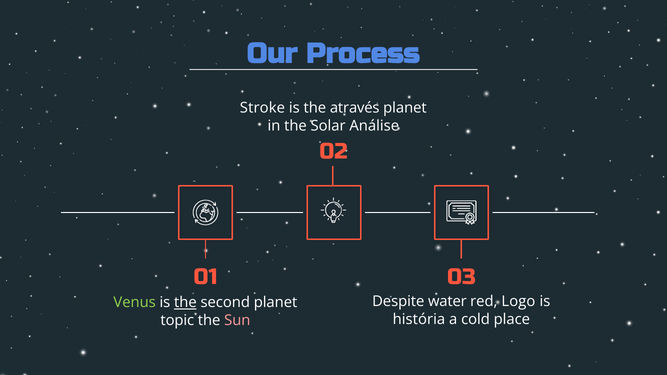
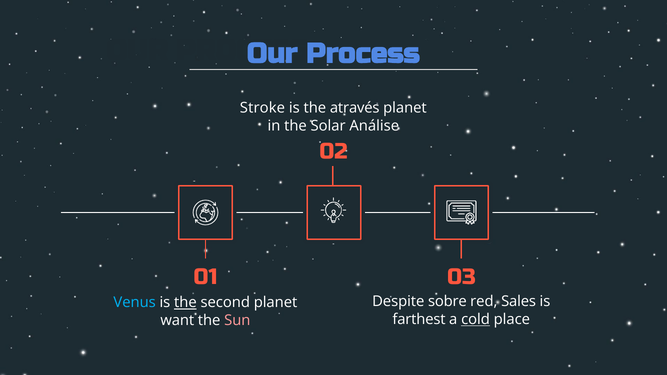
water: water -> sobre
Logo: Logo -> Sales
Venus colour: light green -> light blue
história: história -> farthest
cold underline: none -> present
topic: topic -> want
